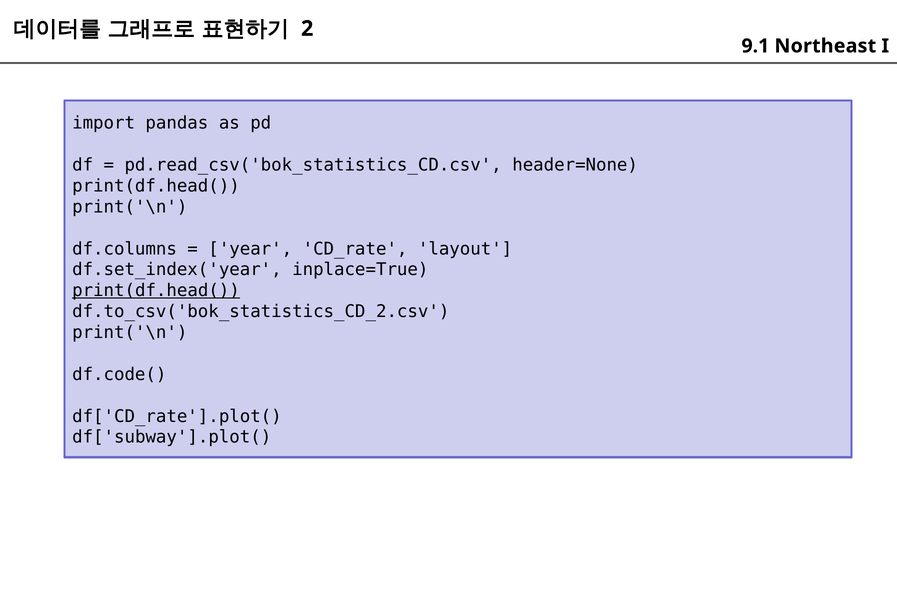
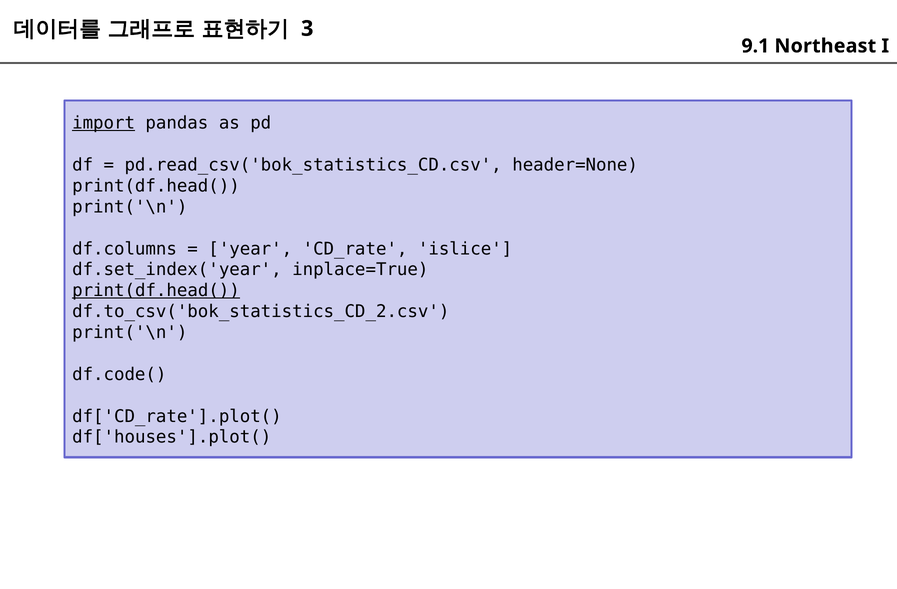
2: 2 -> 3
import underline: none -> present
layout: layout -> islice
df['subway'].plot(: df['subway'].plot( -> df['houses'].plot(
